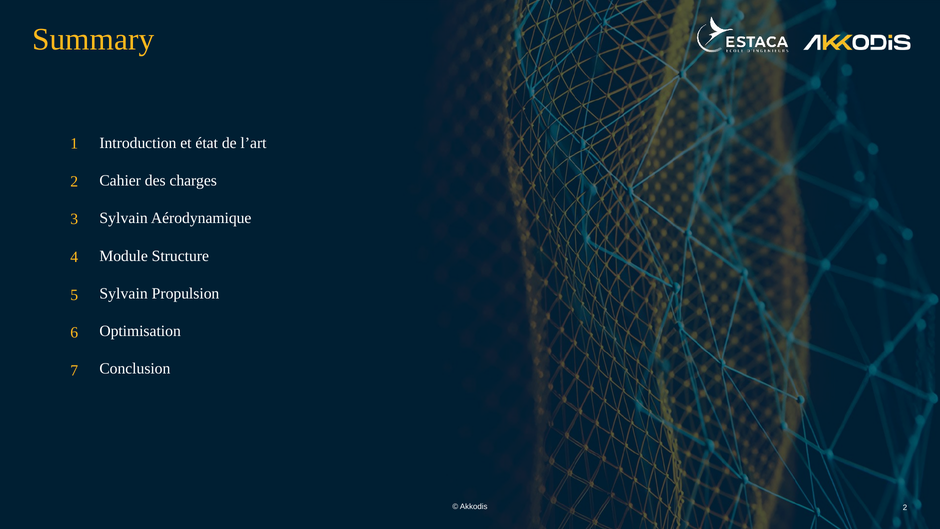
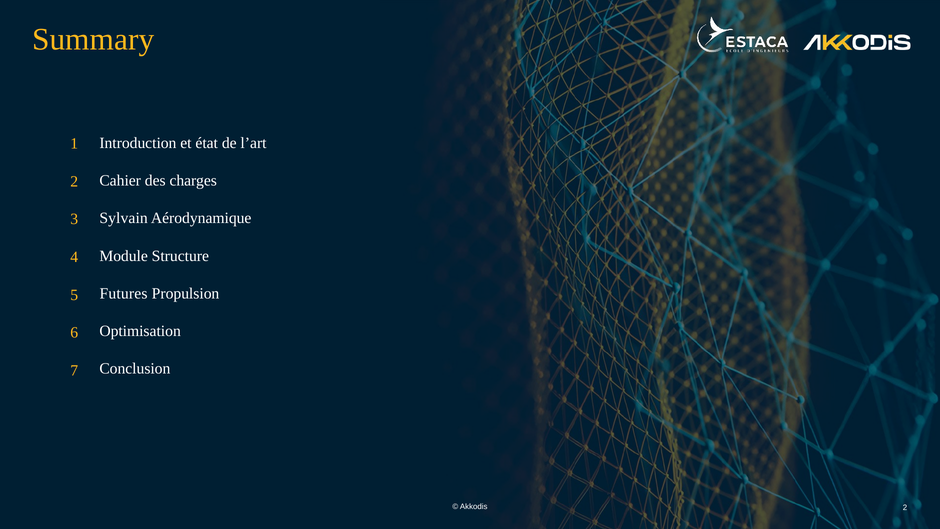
Sylvain at (124, 293): Sylvain -> Futures
